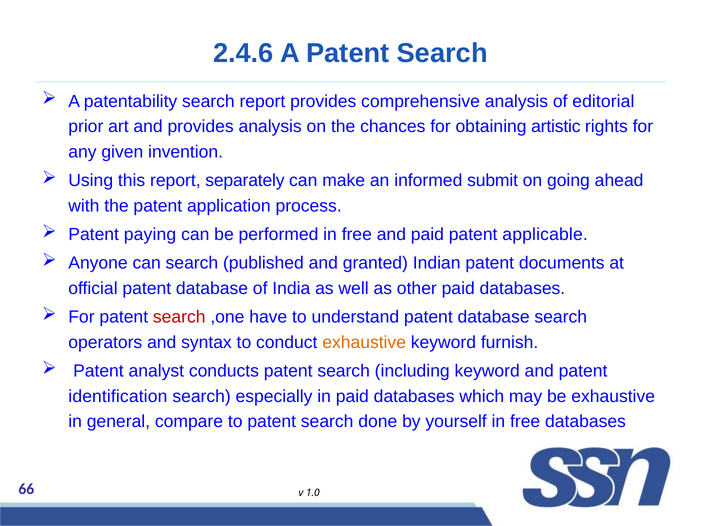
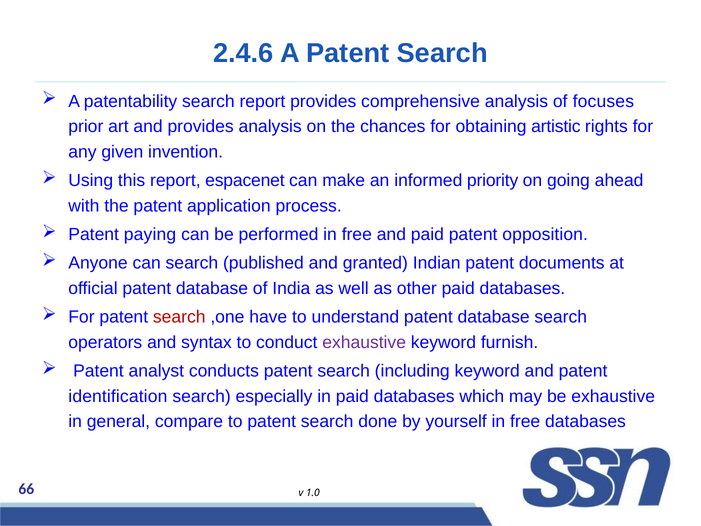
editorial: editorial -> focuses
separately: separately -> espacenet
submit: submit -> priority
applicable: applicable -> opposition
exhaustive at (364, 342) colour: orange -> purple
